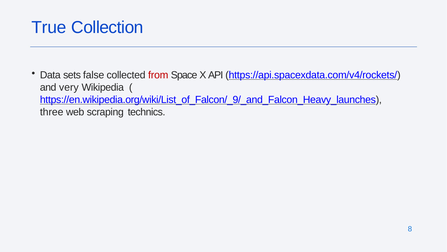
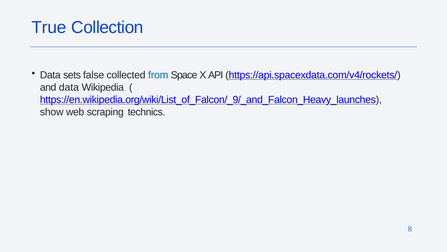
from colour: red -> blue
and very: very -> data
three: three -> show
